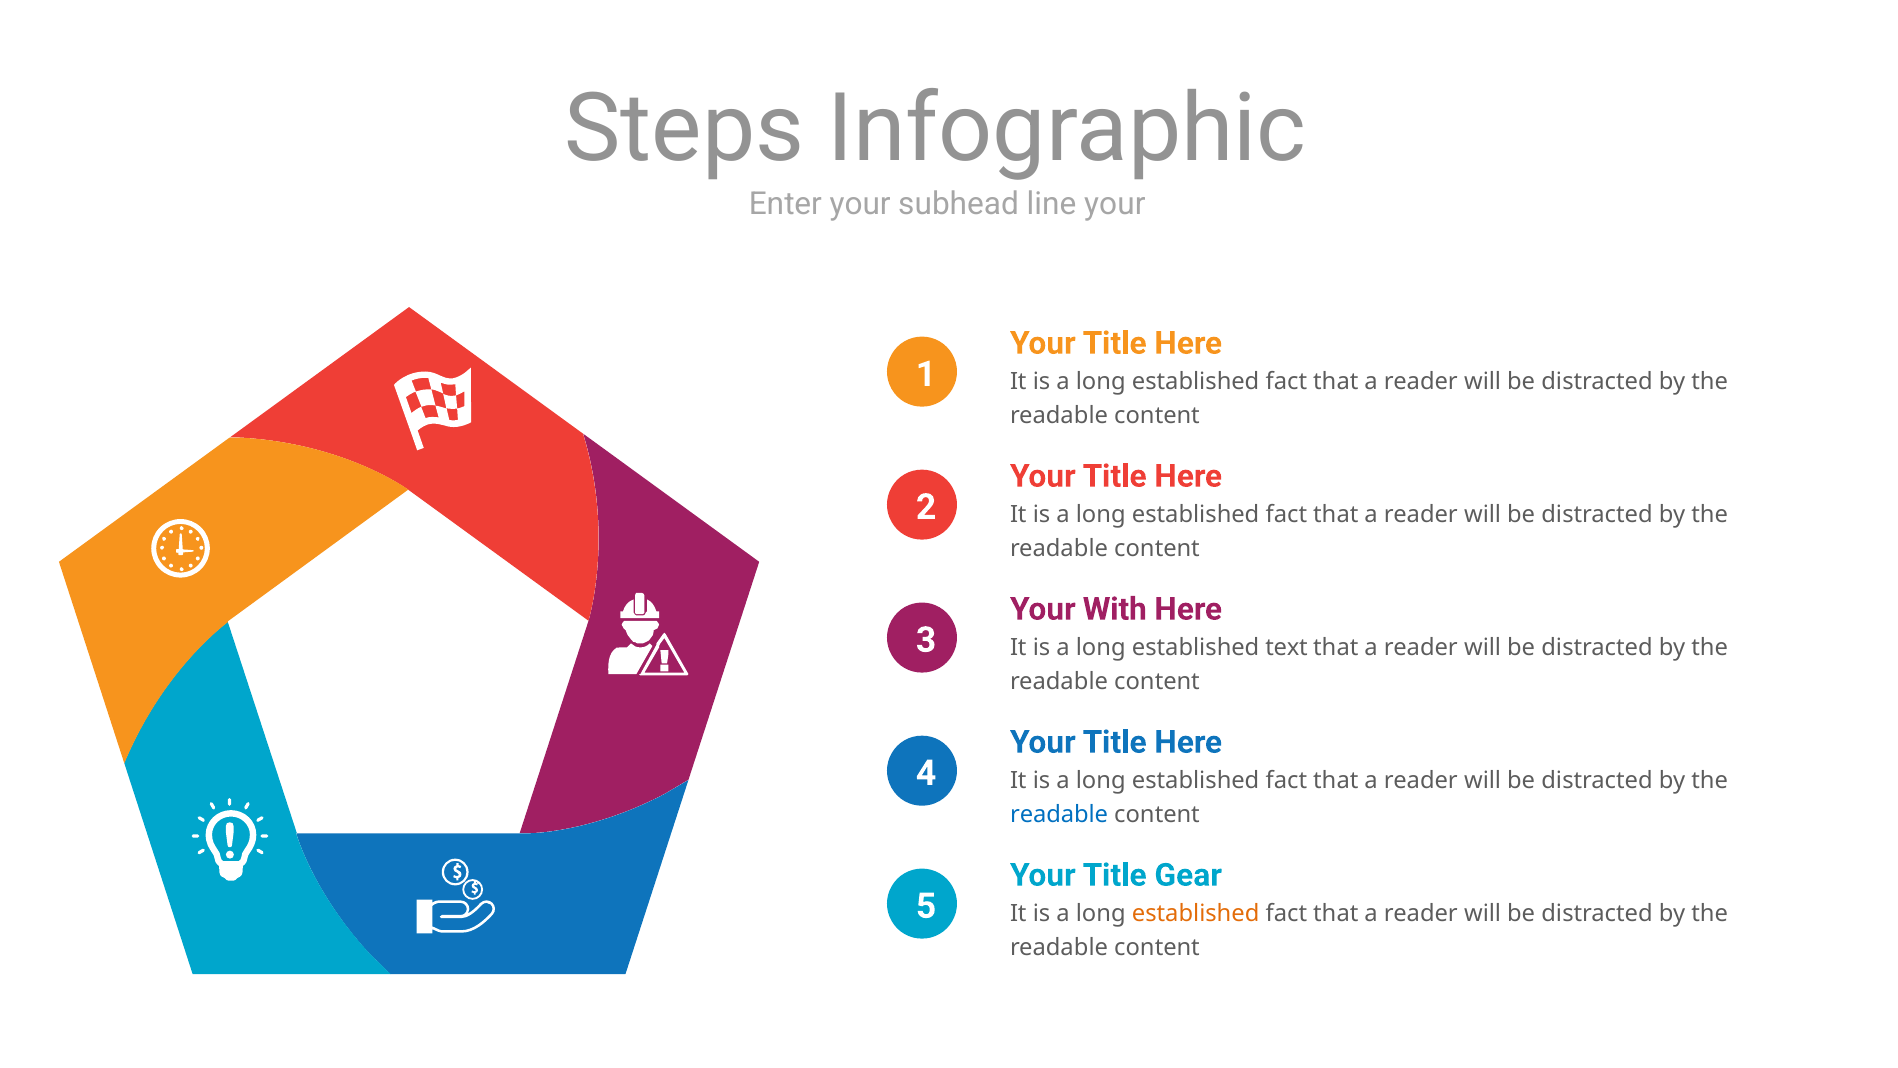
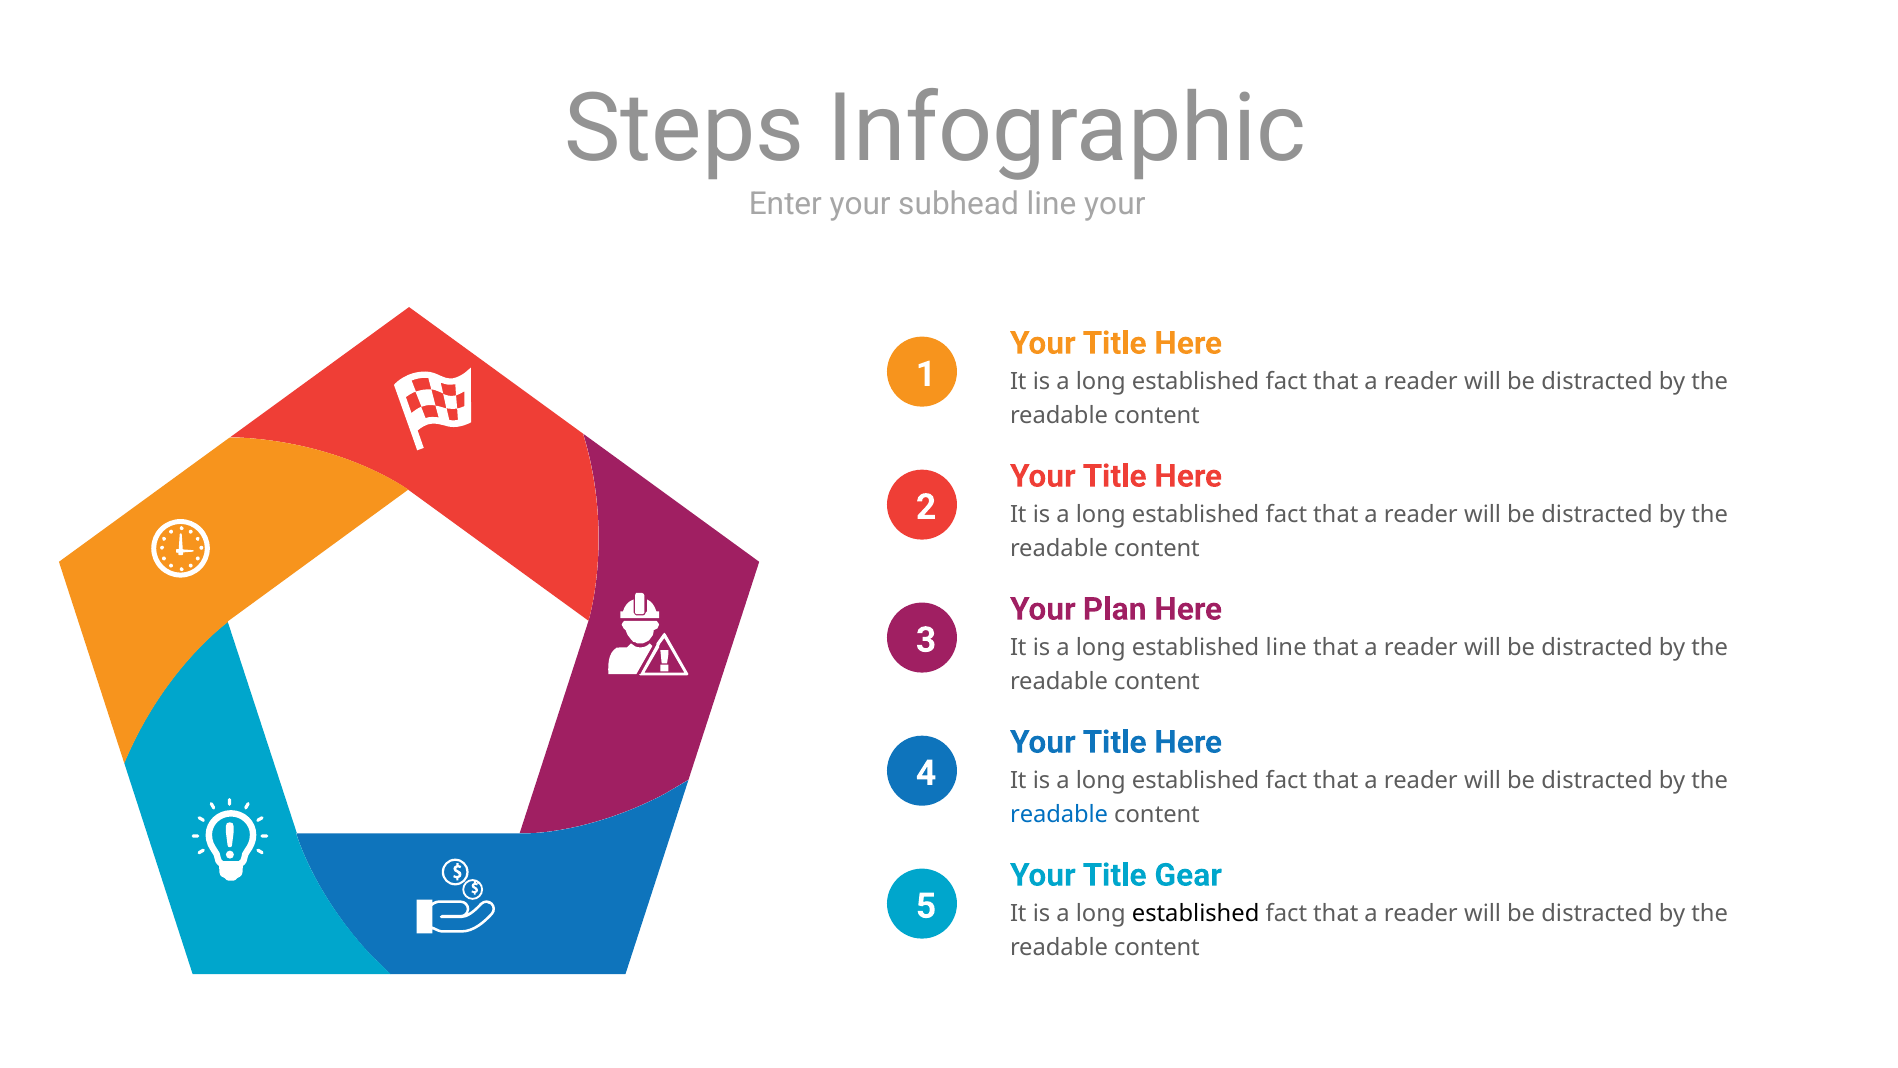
With: With -> Plan
established text: text -> line
established at (1196, 913) colour: orange -> black
